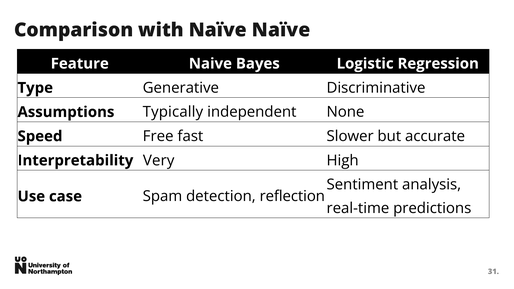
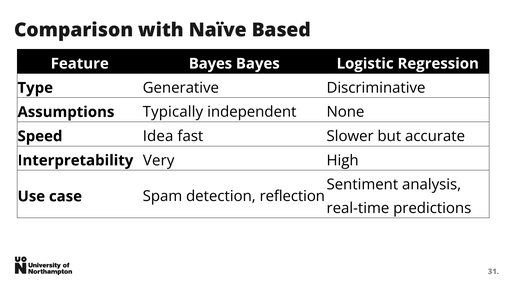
Naïve Naïve: Naïve -> Based
Feature Naive: Naive -> Bayes
Free: Free -> Idea
